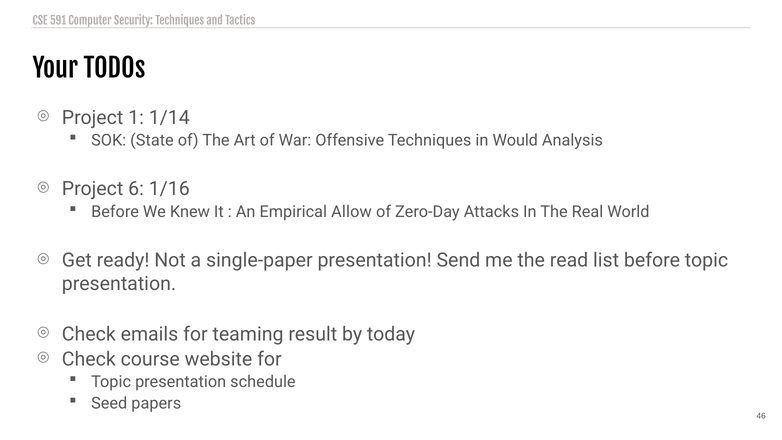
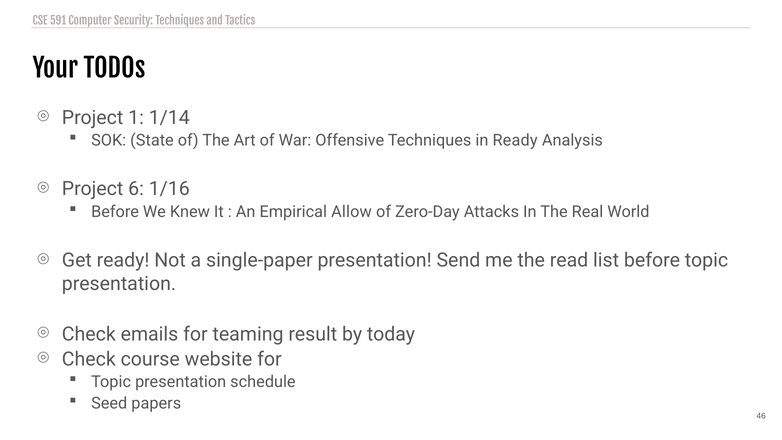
in Would: Would -> Ready
